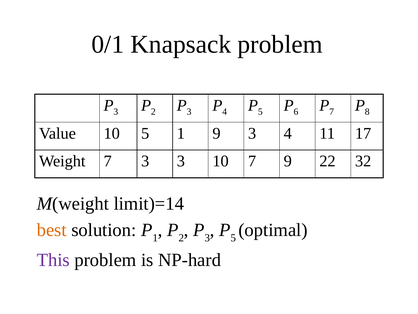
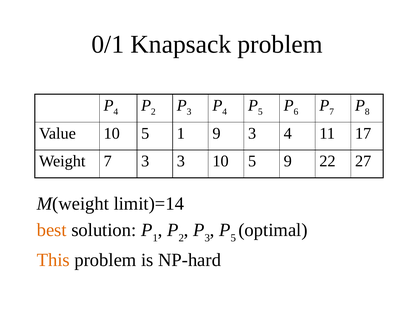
3 at (116, 112): 3 -> 4
3 10 7: 7 -> 5
32: 32 -> 27
This colour: purple -> orange
